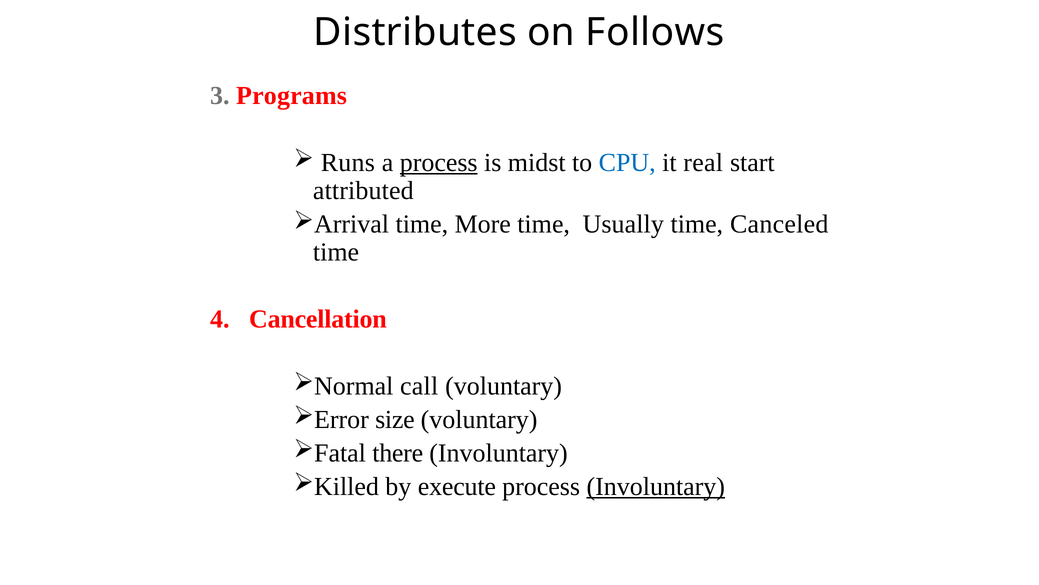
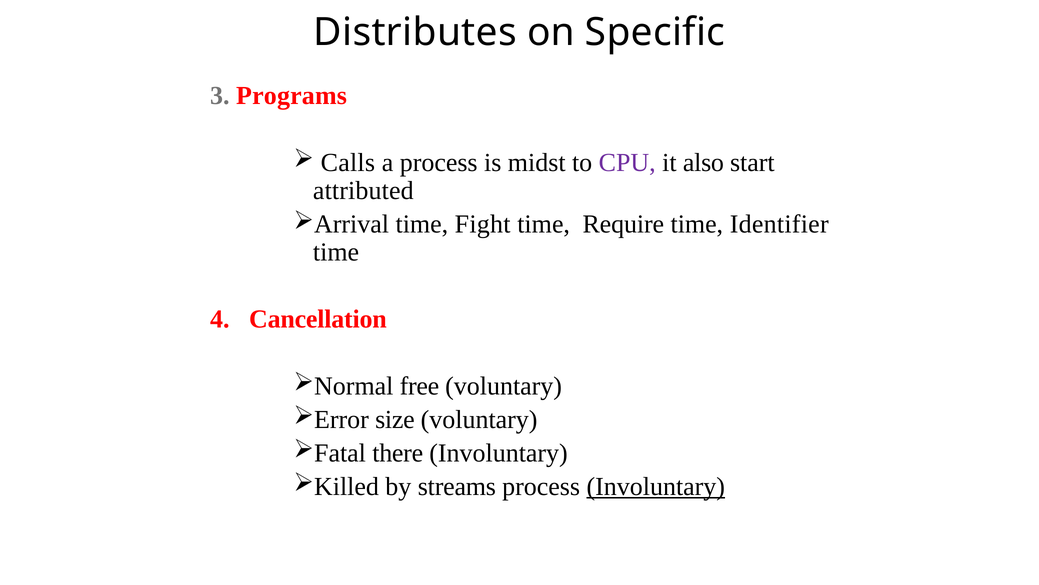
Follows: Follows -> Specific
Runs: Runs -> Calls
process at (439, 163) underline: present -> none
CPU colour: blue -> purple
real: real -> also
More: More -> Fight
Usually: Usually -> Require
Canceled: Canceled -> Identifier
call: call -> free
execute: execute -> streams
